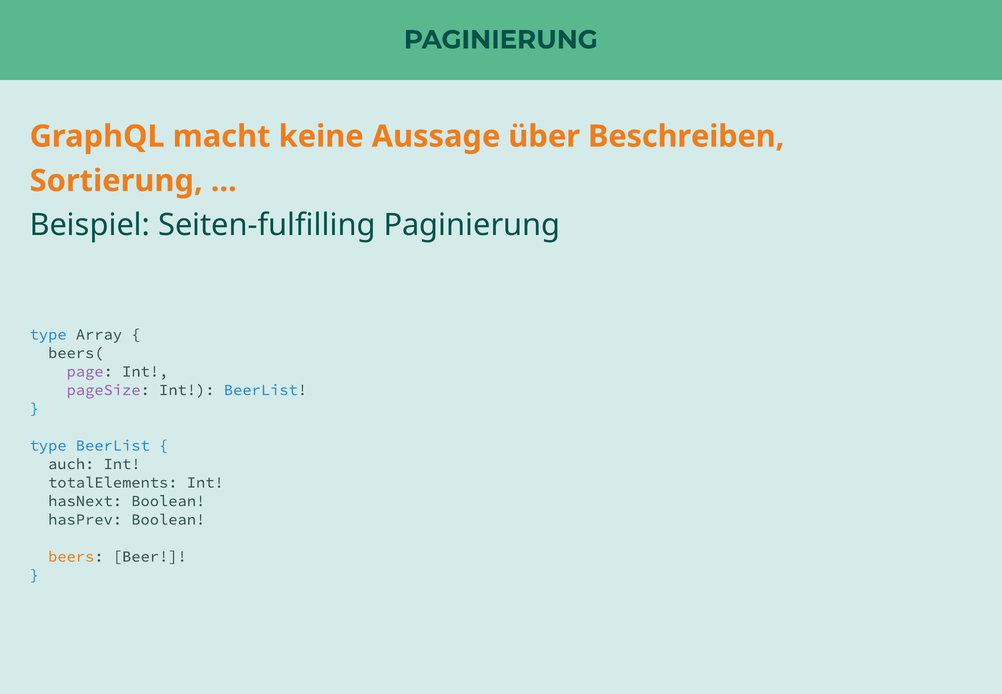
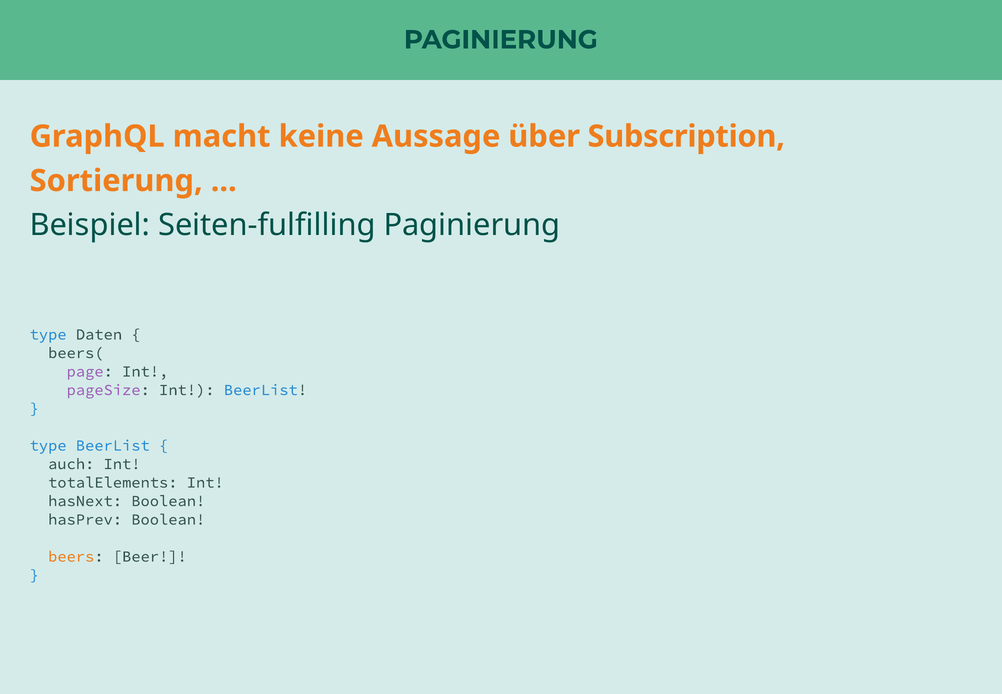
Beschreiben: Beschreiben -> Subscription
Array: Array -> Daten
